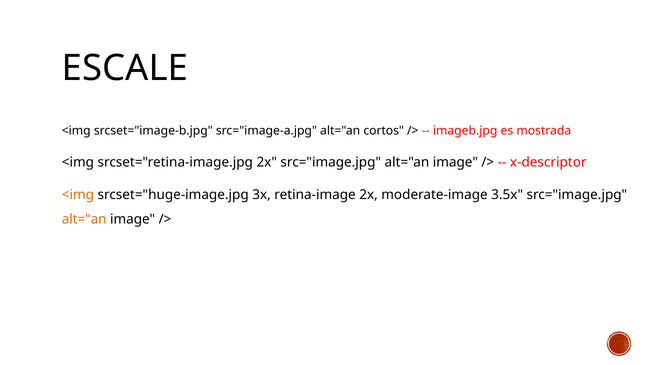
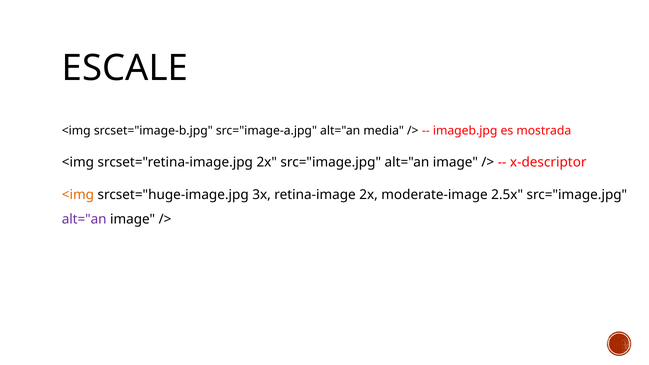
cortos: cortos -> media
3.5x: 3.5x -> 2.5x
alt="an at (84, 219) colour: orange -> purple
